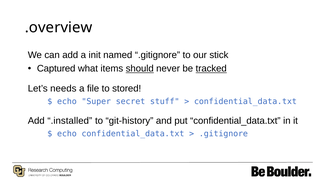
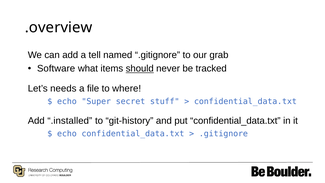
init: init -> tell
stick: stick -> grab
Captured: Captured -> Software
tracked underline: present -> none
stored: stored -> where
